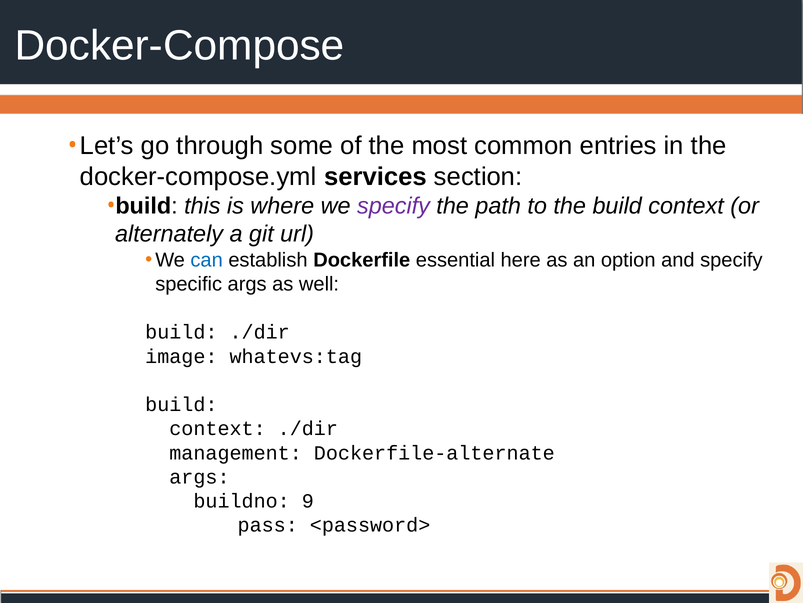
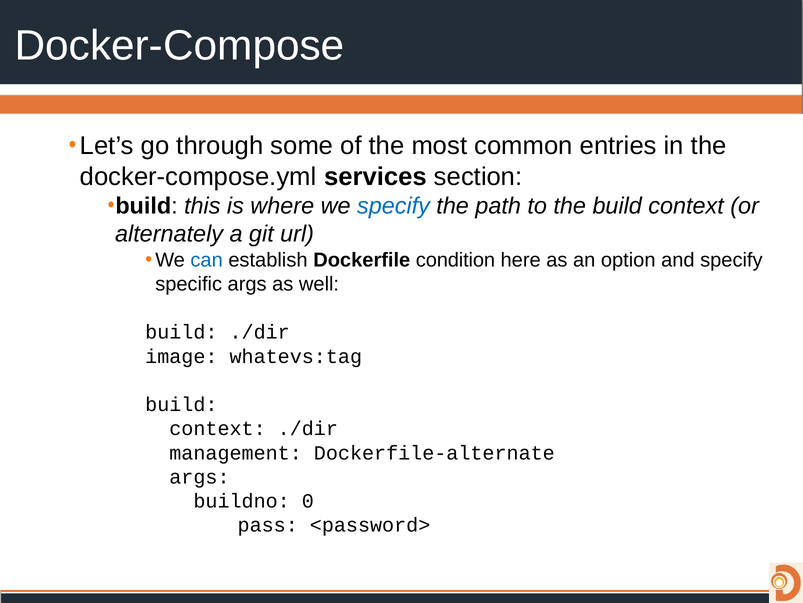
specify at (393, 206) colour: purple -> blue
essential: essential -> condition
9: 9 -> 0
